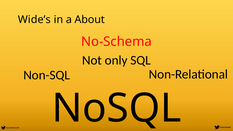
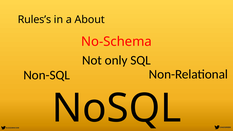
Wide’s: Wide’s -> Rules’s
